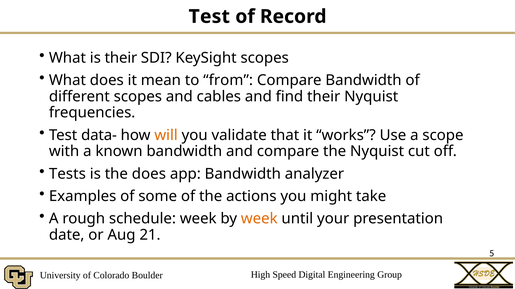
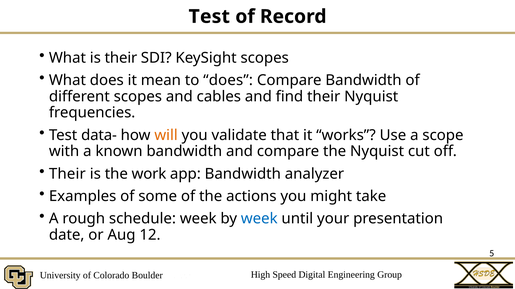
to from: from -> does
Tests at (67, 174): Tests -> Their
the does: does -> work
week at (259, 219) colour: orange -> blue
21: 21 -> 12
